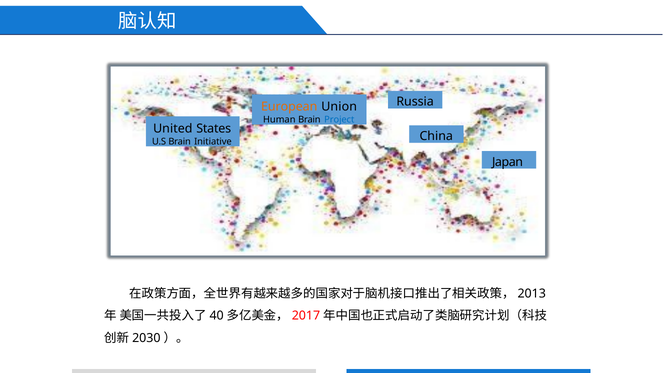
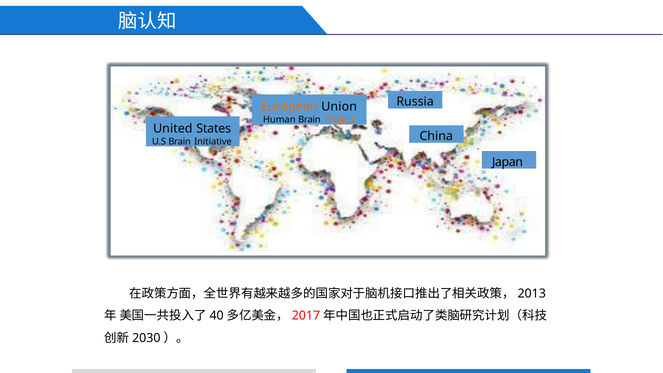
Project colour: blue -> orange
